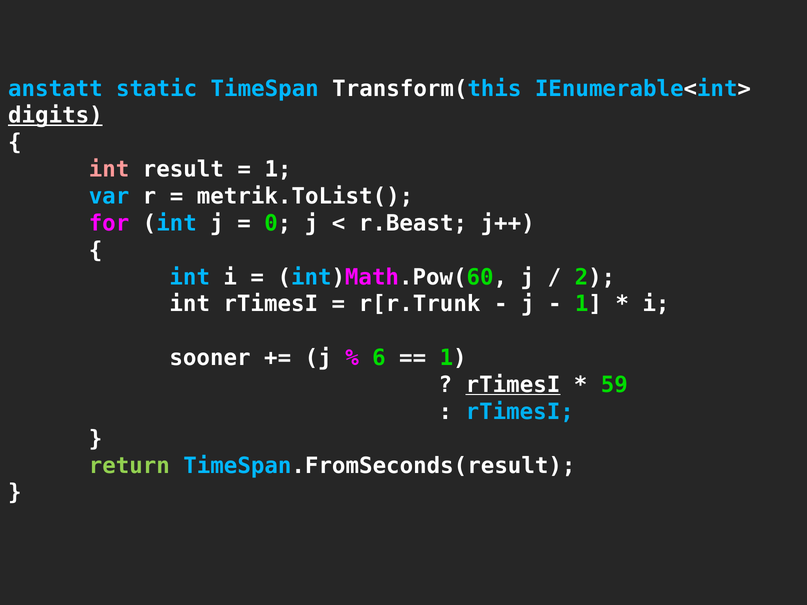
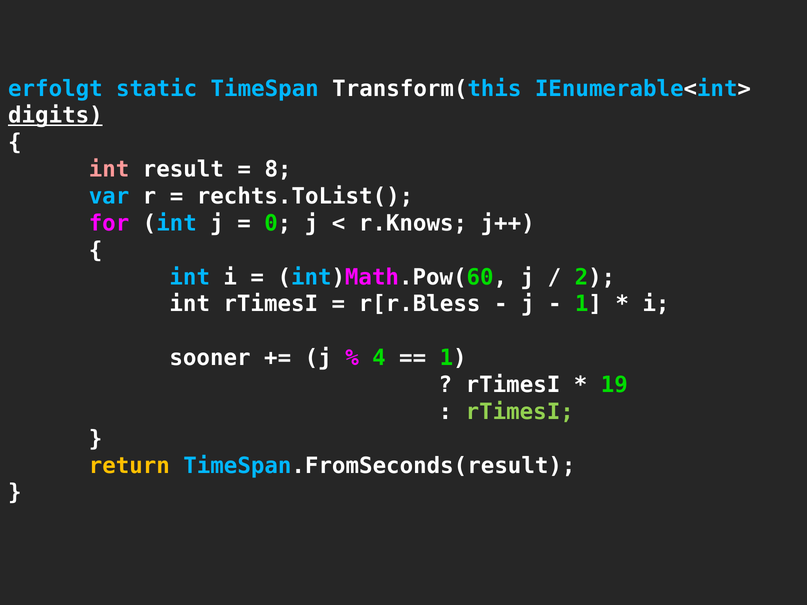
anstatt: anstatt -> erfolgt
1 at (278, 169): 1 -> 8
metrik.ToList(: metrik.ToList( -> rechts.ToList(
r.Beast: r.Beast -> r.Knows
r[r.Trunk: r[r.Trunk -> r[r.Bless
6: 6 -> 4
rTimesI at (513, 385) underline: present -> none
59: 59 -> 19
rTimesI at (520, 412) colour: light blue -> light green
return colour: light green -> yellow
